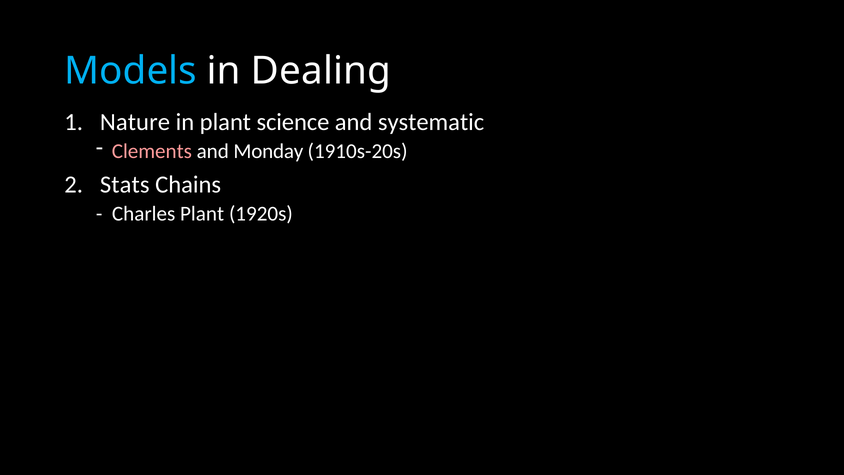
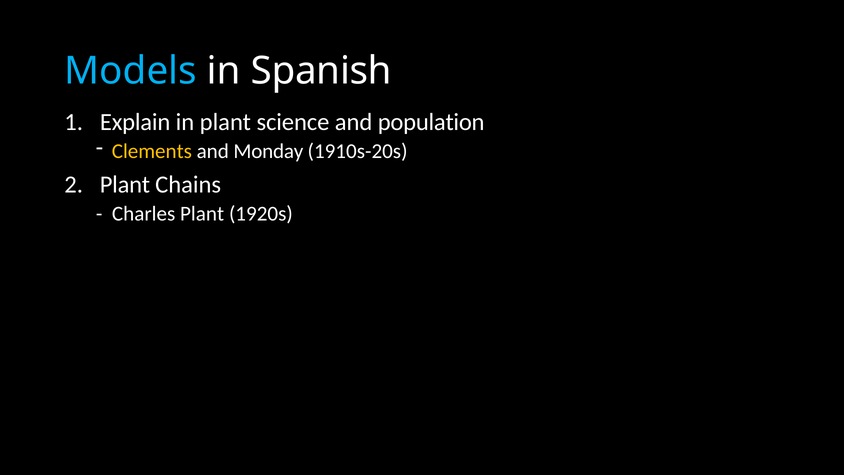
Dealing: Dealing -> Spanish
Nature: Nature -> Explain
systematic: systematic -> population
Clements colour: pink -> yellow
Stats at (125, 184): Stats -> Plant
